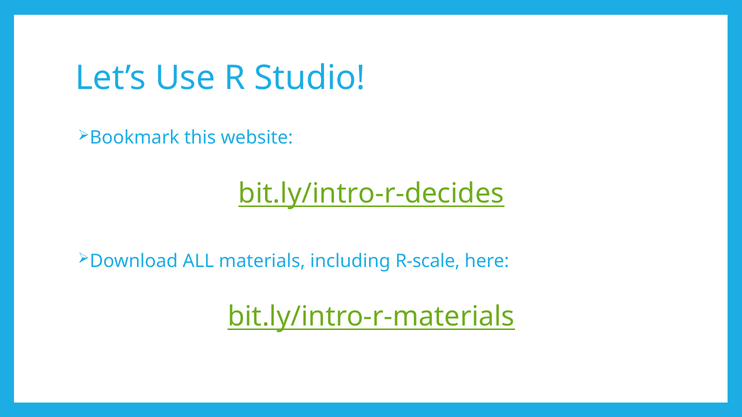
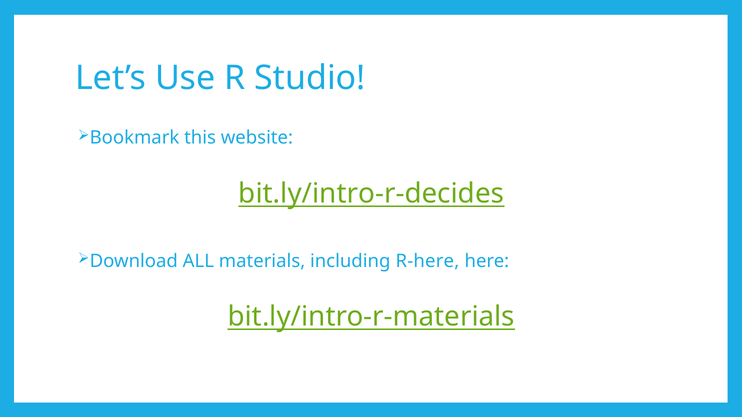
R-scale: R-scale -> R-here
